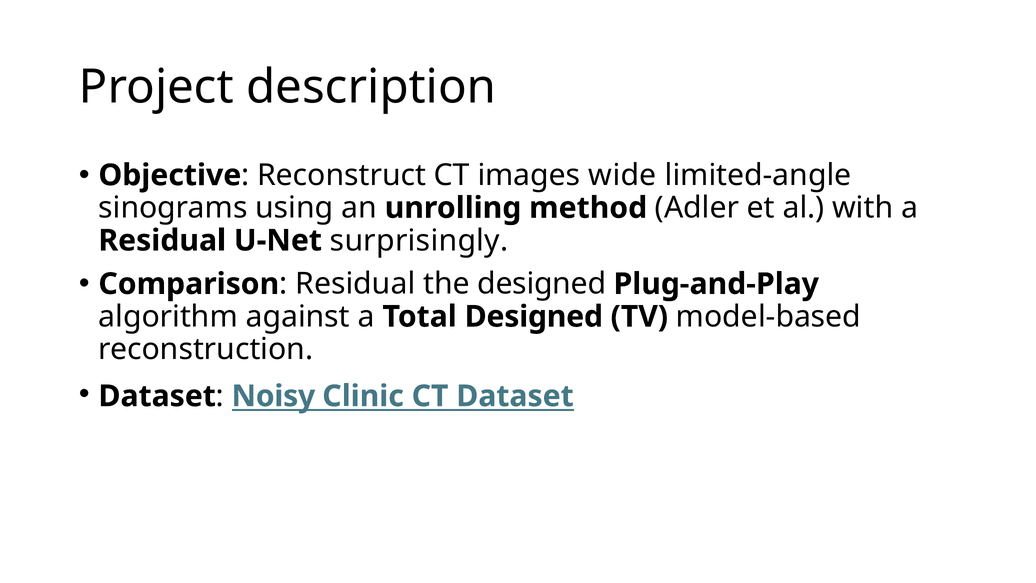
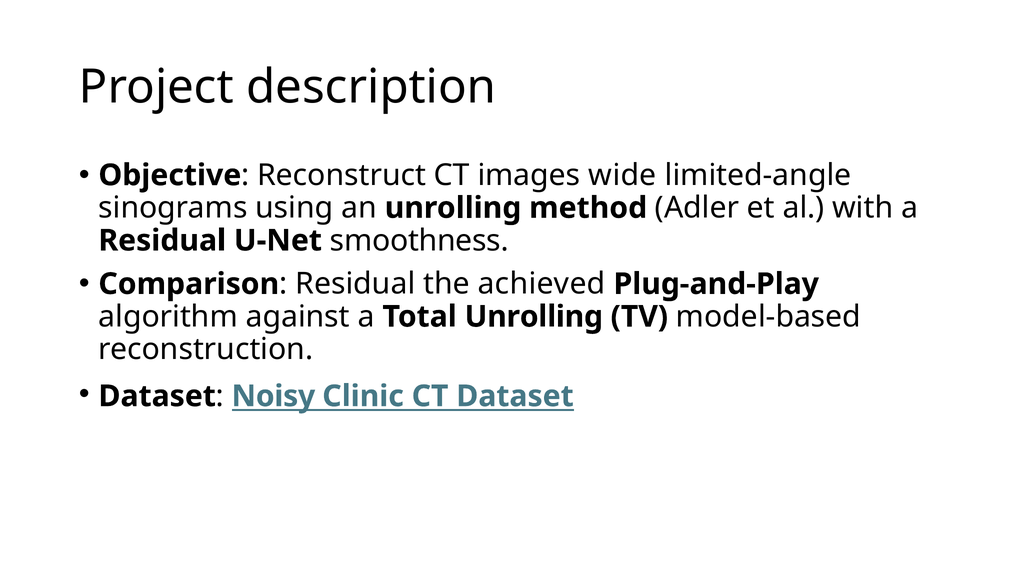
surprisingly: surprisingly -> smoothness
the designed: designed -> achieved
Total Designed: Designed -> Unrolling
